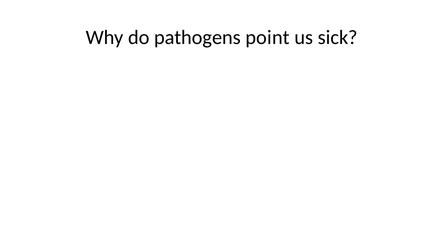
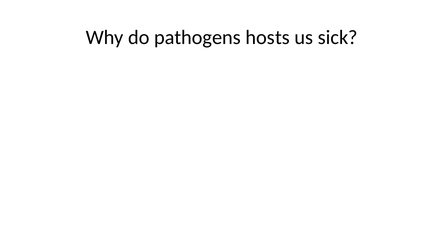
point: point -> hosts
